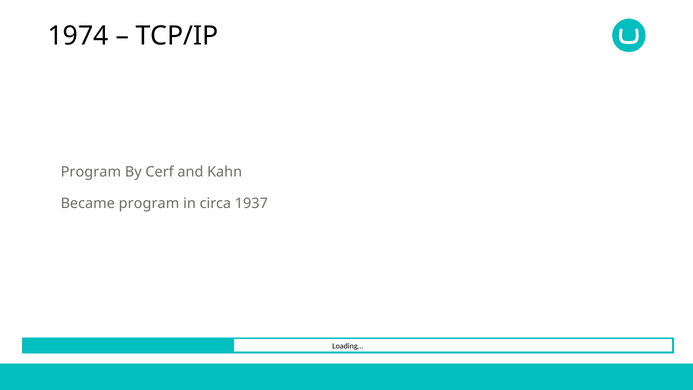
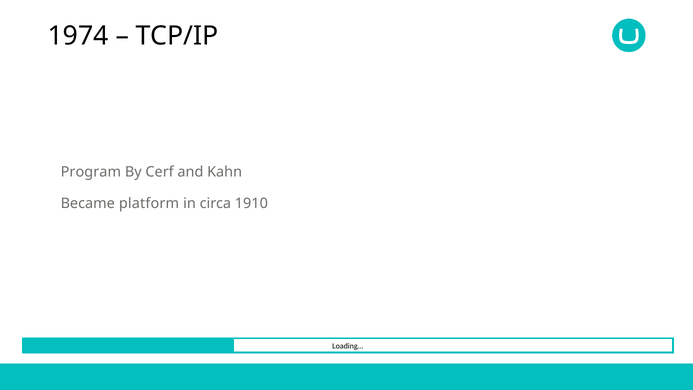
Became program: program -> platform
1937: 1937 -> 1910
